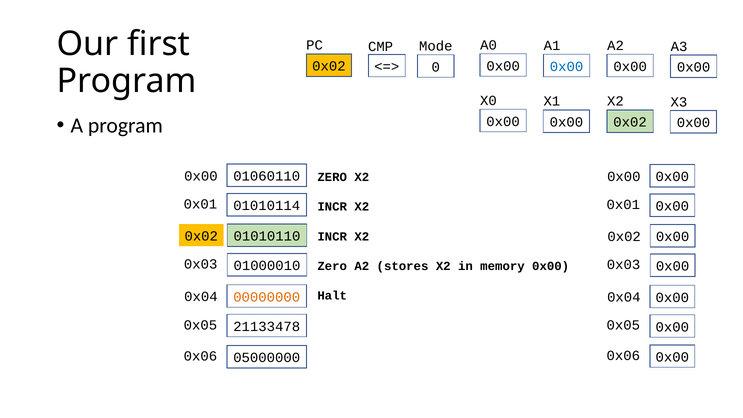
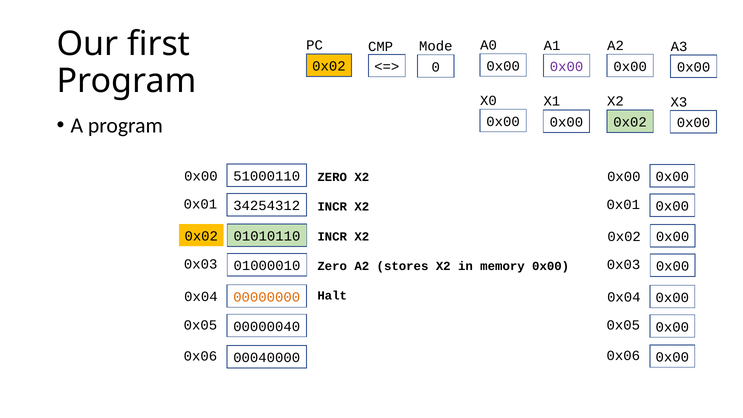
0x00 at (567, 67) colour: blue -> purple
01060110: 01060110 -> 51000110
01010114: 01010114 -> 34254312
21133478: 21133478 -> 00000040
05000000: 05000000 -> 00040000
